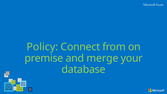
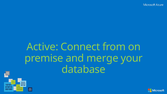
Policy: Policy -> Active
